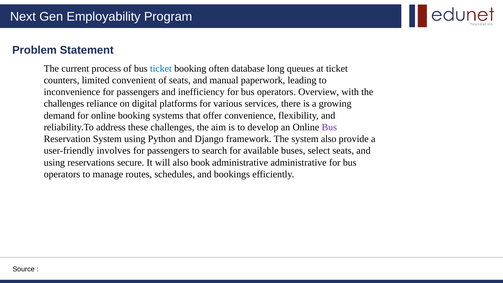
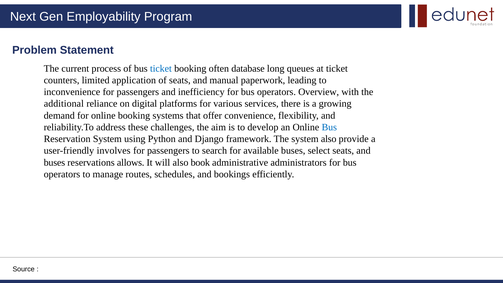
convenient: convenient -> application
challenges at (64, 104): challenges -> additional
Bus at (329, 127) colour: purple -> blue
using at (54, 162): using -> buses
secure: secure -> allows
administrative administrative: administrative -> administrators
